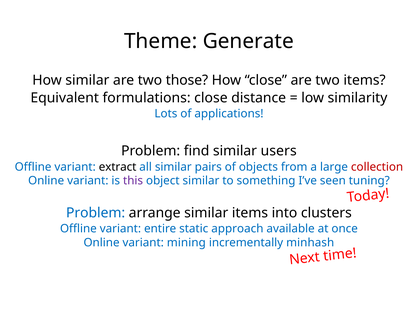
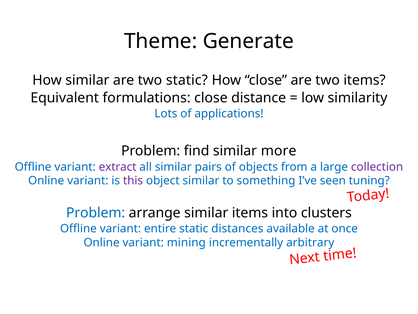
two those: those -> static
users: users -> more
extract colour: black -> purple
collection colour: red -> purple
approach: approach -> distances
minhash: minhash -> arbitrary
